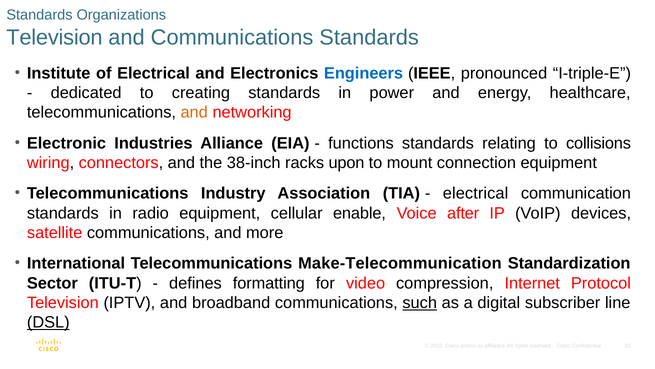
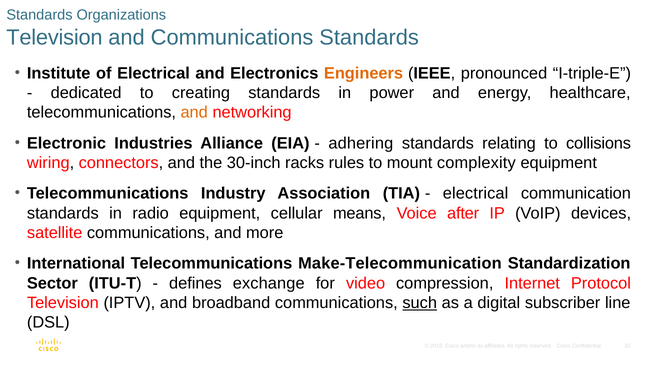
Engineers colour: blue -> orange
functions: functions -> adhering
38-inch: 38-inch -> 30-inch
upon: upon -> rules
connection: connection -> complexity
enable: enable -> means
formatting: formatting -> exchange
DSL underline: present -> none
